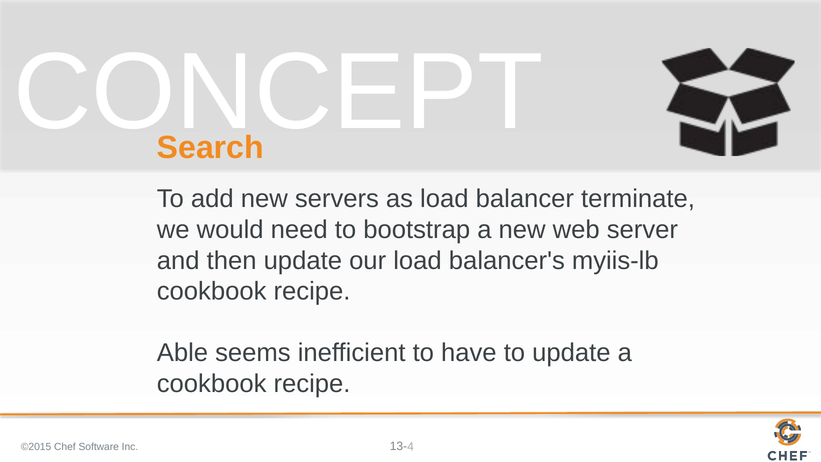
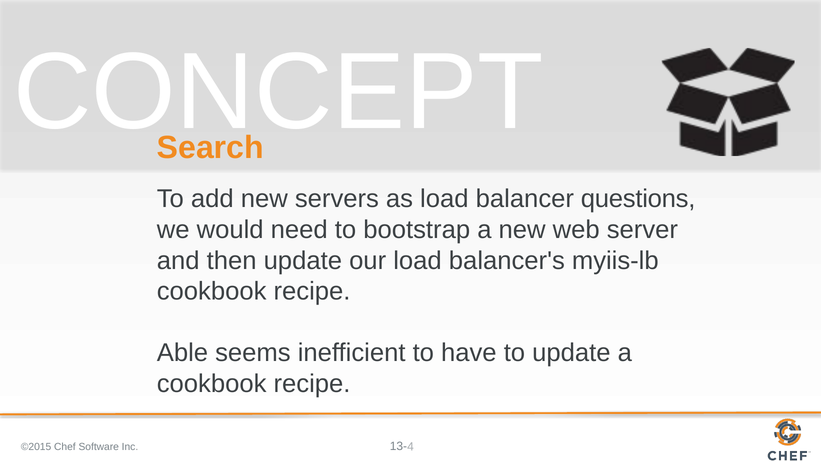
terminate: terminate -> questions
